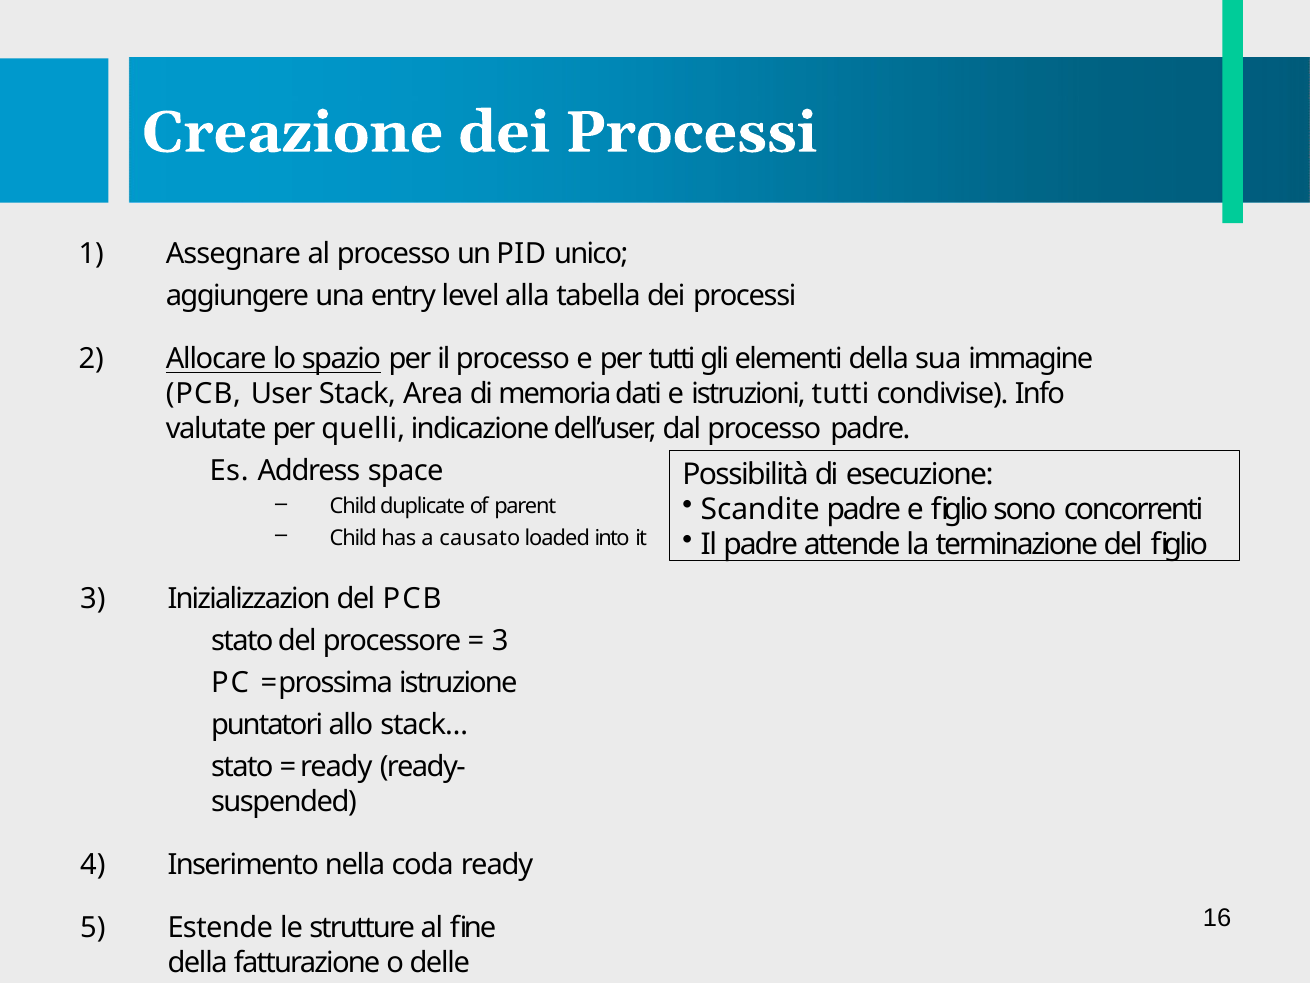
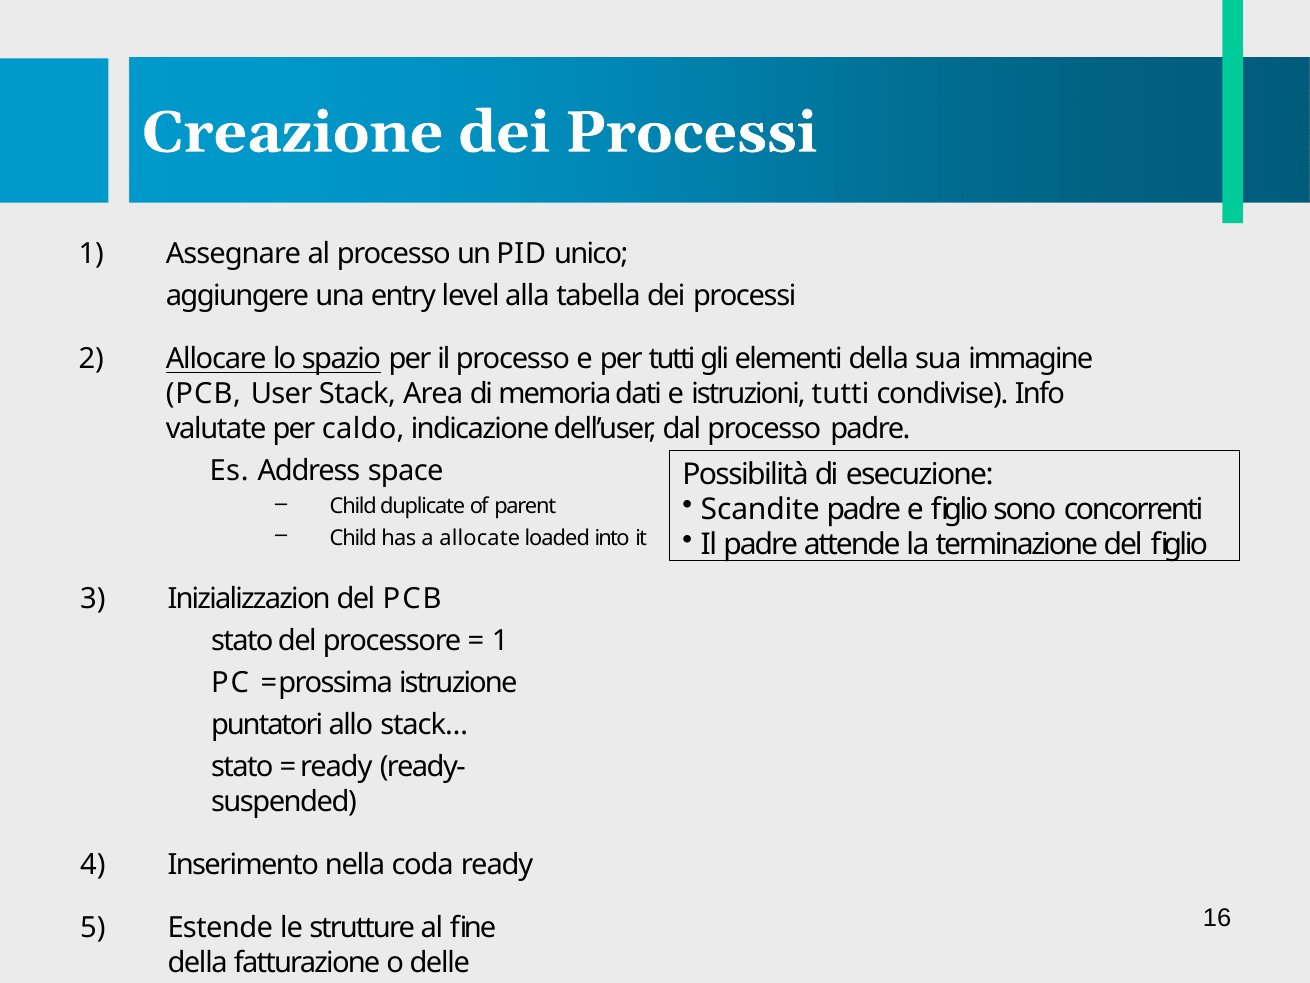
quelli: quelli -> caldo
causato: causato -> allocate
3 at (500, 641): 3 -> 1
